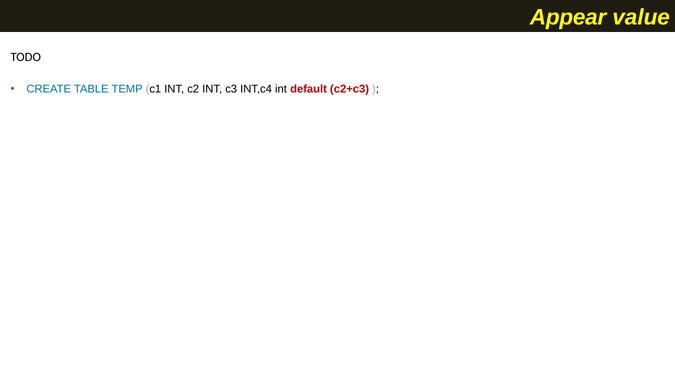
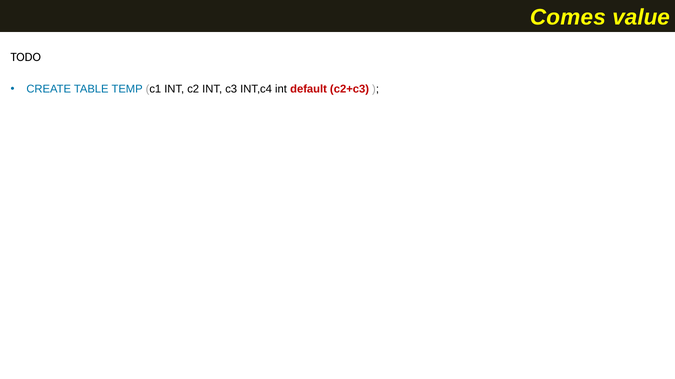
Appear: Appear -> Comes
